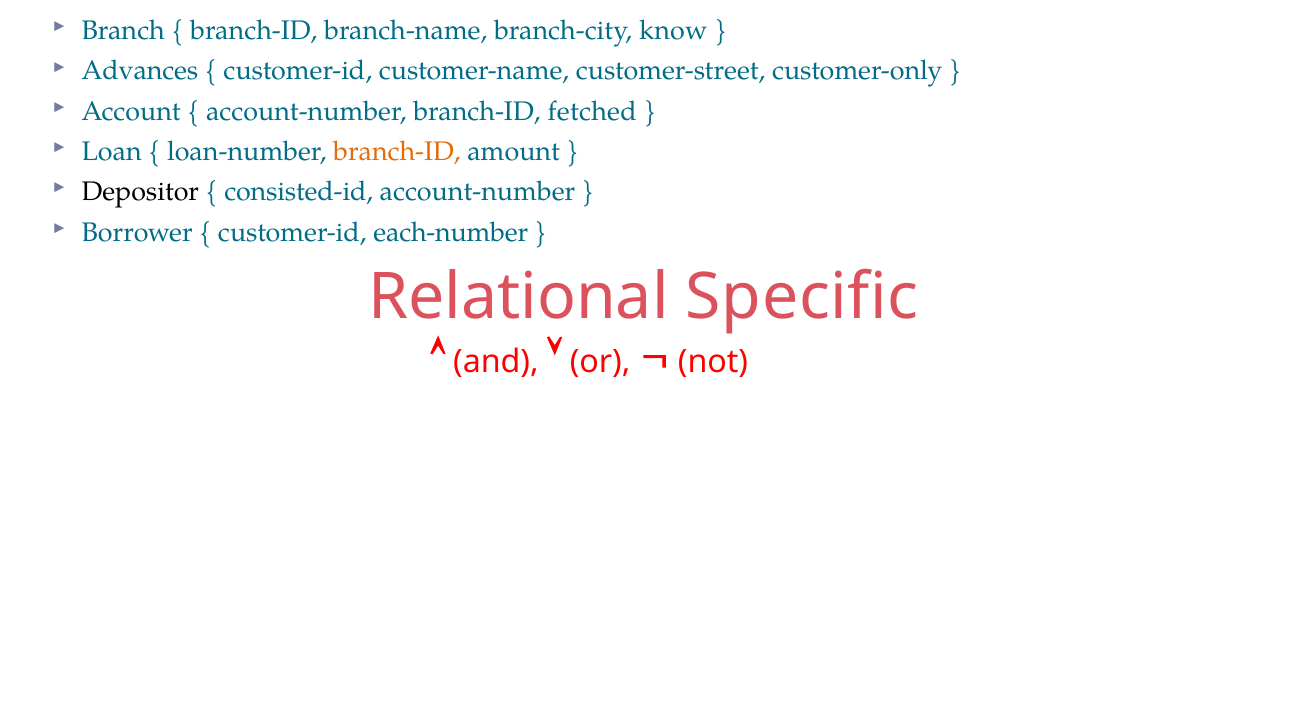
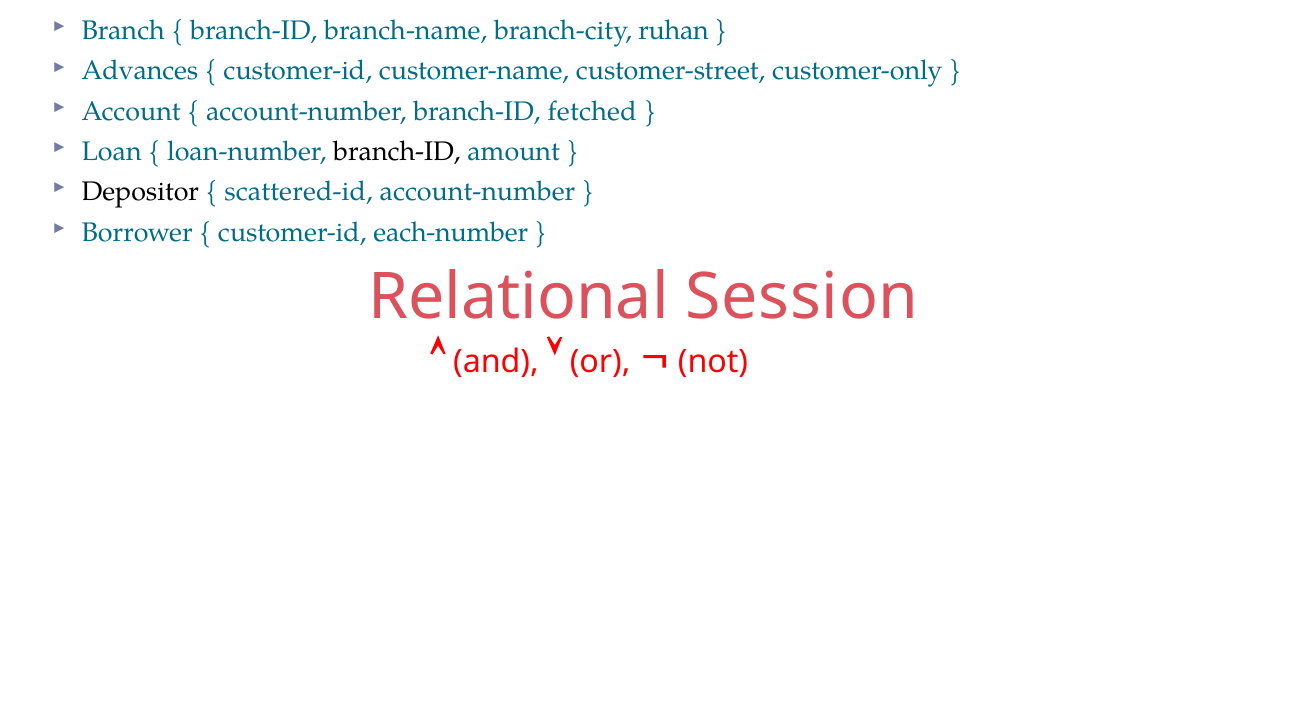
know: know -> ruhan
branch-ID at (397, 152) colour: orange -> black
consisted-id: consisted-id -> scattered-id
Specific: Specific -> Session
